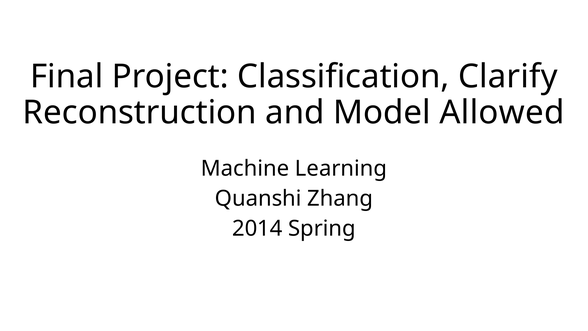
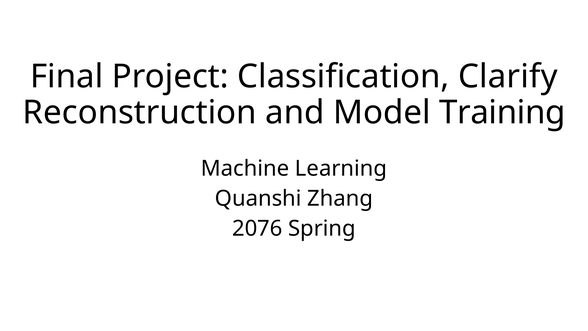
Allowed: Allowed -> Training
2014: 2014 -> 2076
